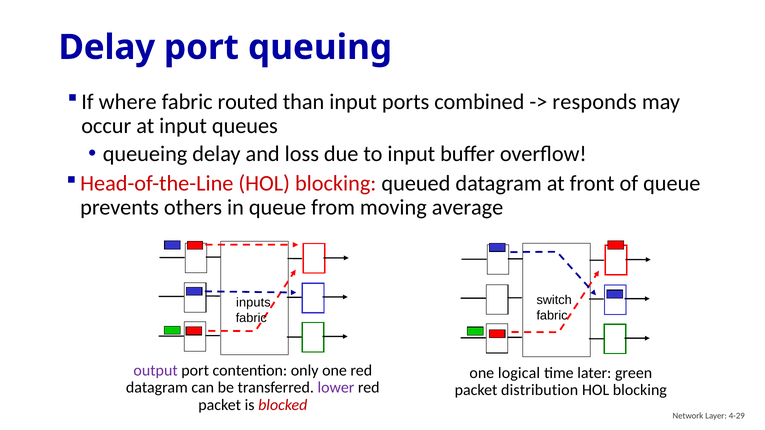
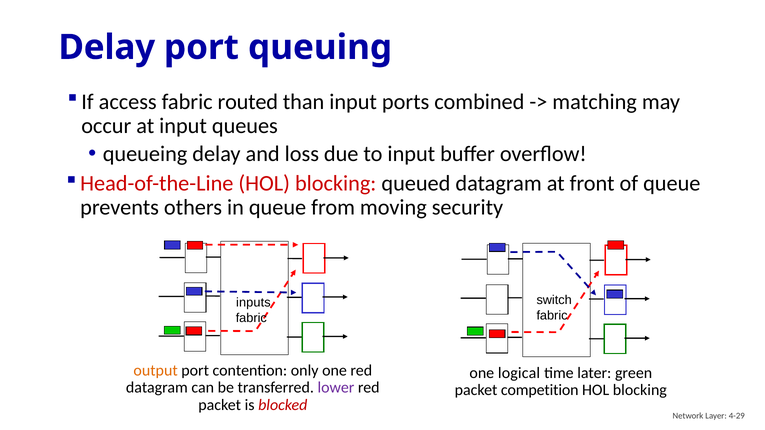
where: where -> access
responds: responds -> matching
average: average -> security
output colour: purple -> orange
distribution: distribution -> competition
